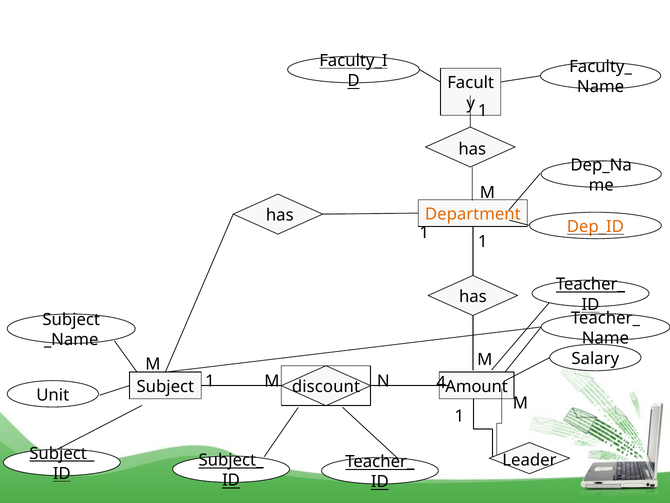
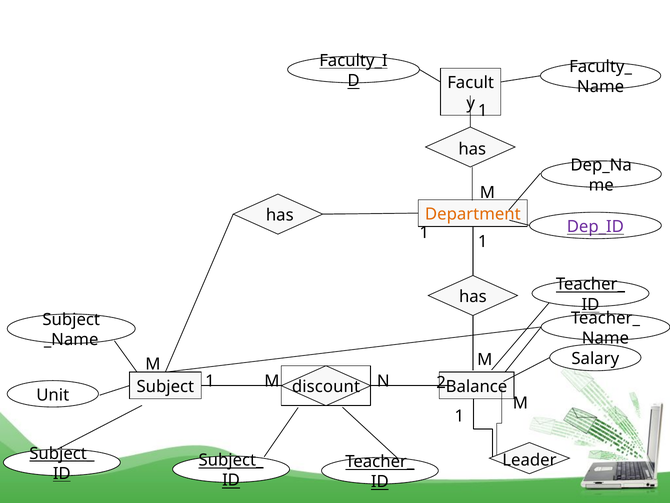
Dep_ID colour: orange -> purple
4: 4 -> 2
Amount: Amount -> Balance
